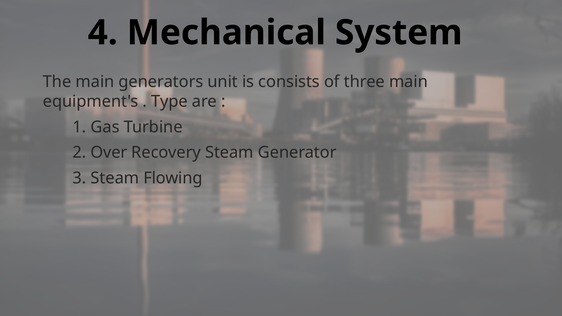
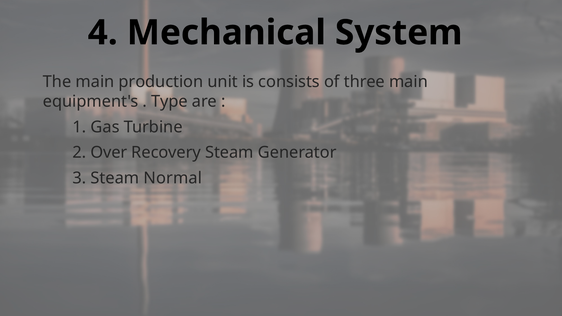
generators: generators -> production
Flowing: Flowing -> Normal
